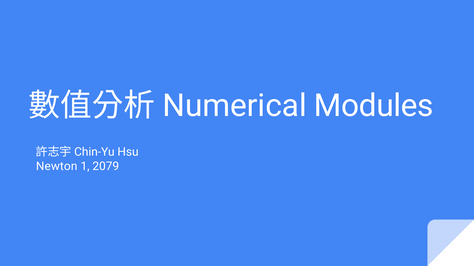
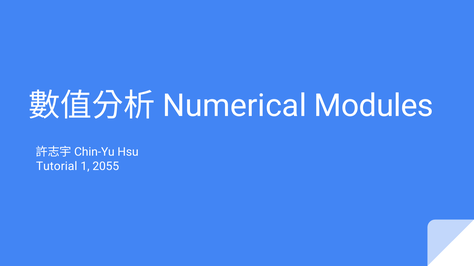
Newton: Newton -> Tutorial
2079: 2079 -> 2055
